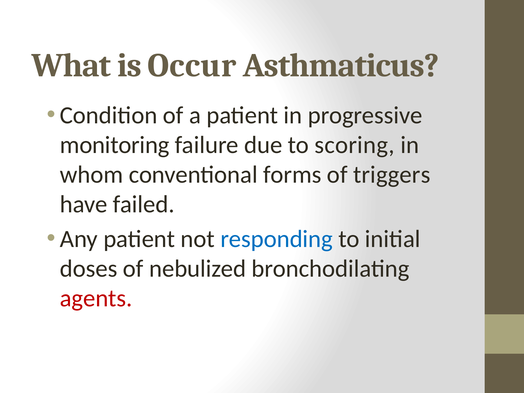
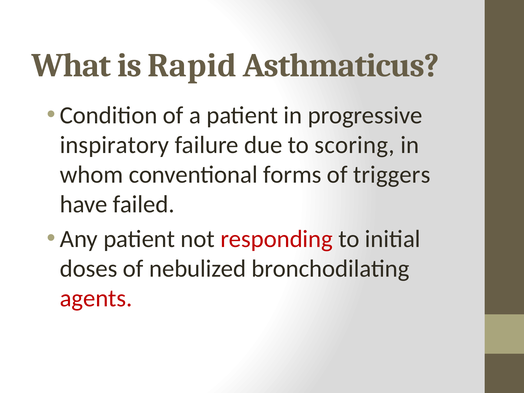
Occur: Occur -> Rapid
monitoring: monitoring -> inspiratory
responding colour: blue -> red
